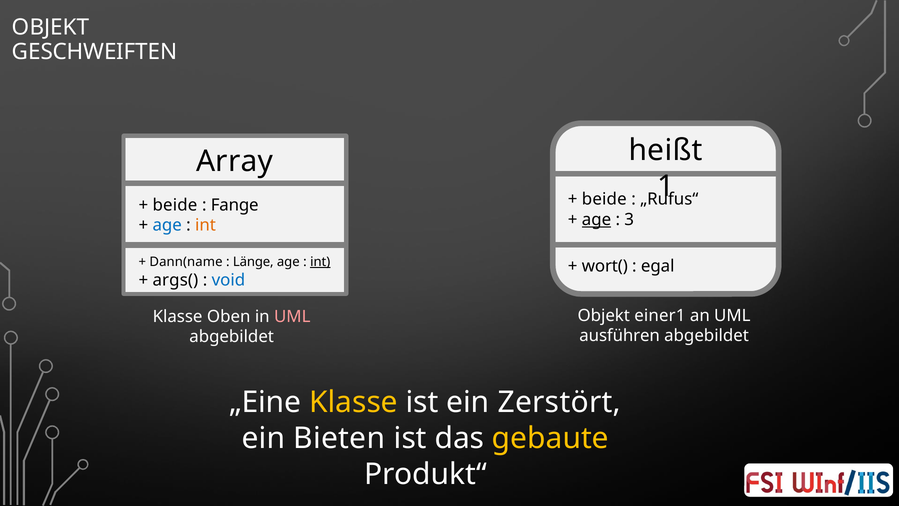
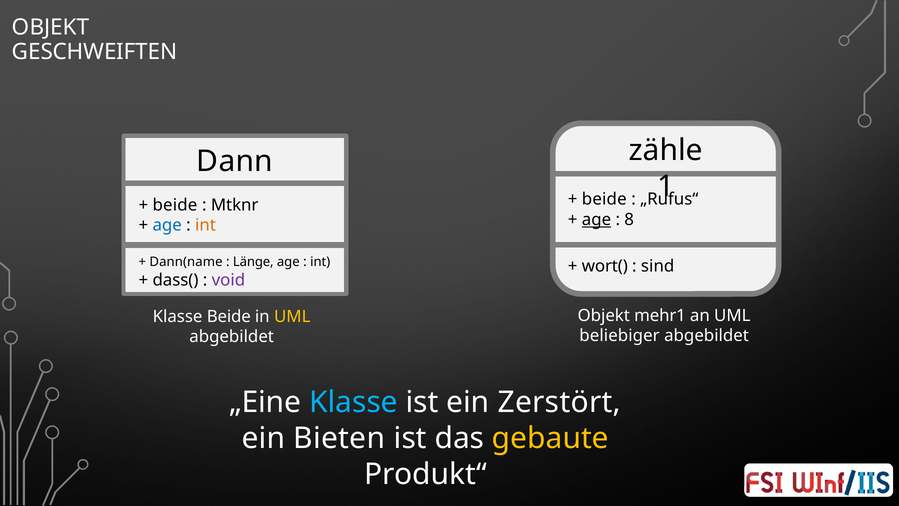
heißt: heißt -> zähle
Array: Array -> Dann
Fange: Fange -> Mtknr
3: 3 -> 8
int at (320, 262) underline: present -> none
egal: egal -> sind
args(: args( -> dass(
void colour: blue -> purple
einer1: einer1 -> mehr1
Klasse Oben: Oben -> Beide
UML at (292, 316) colour: pink -> yellow
ausführen: ausführen -> beliebiger
Klasse at (354, 402) colour: yellow -> light blue
